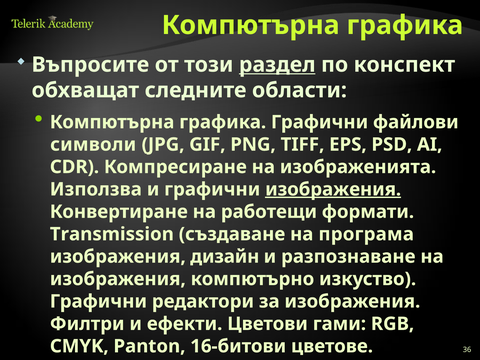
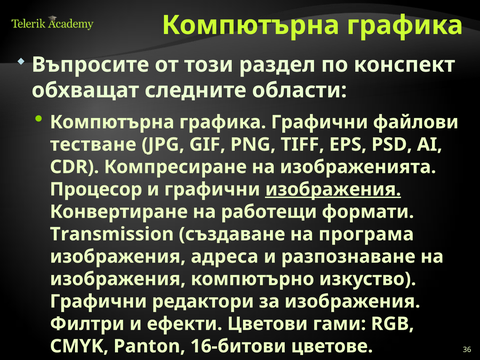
раздел underline: present -> none
символи: символи -> тестване
Използва: Използва -> Процесор
дизайн: дизайн -> адреса
